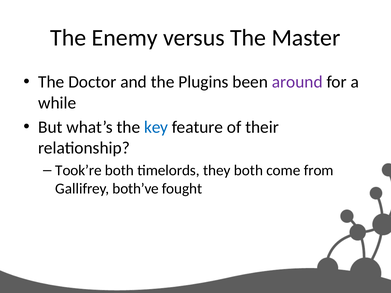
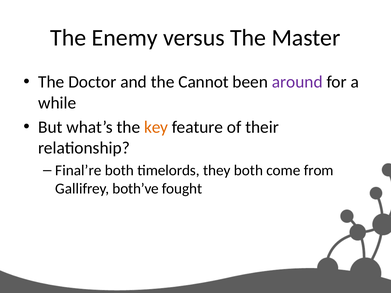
Plugins: Plugins -> Cannot
key colour: blue -> orange
Took’re: Took’re -> Final’re
